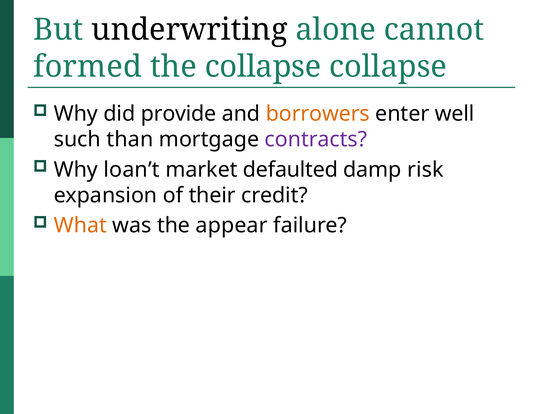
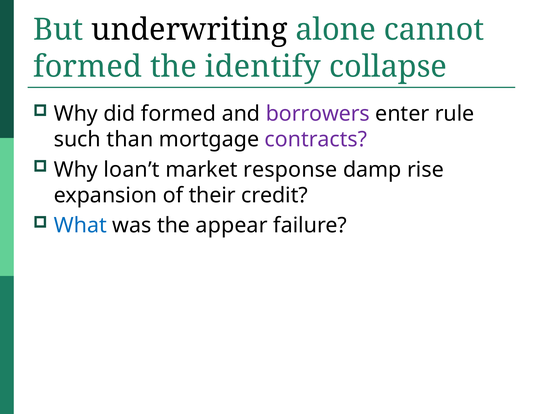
the collapse: collapse -> identify
did provide: provide -> formed
borrowers colour: orange -> purple
well: well -> rule
defaulted: defaulted -> response
risk: risk -> rise
What colour: orange -> blue
